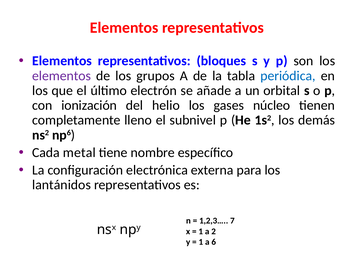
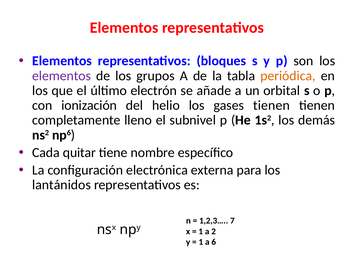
periódica colour: blue -> orange
gases núcleo: núcleo -> tienen
metal: metal -> quitar
